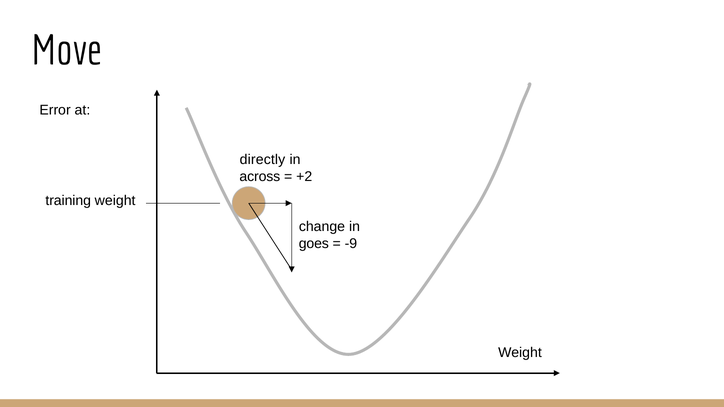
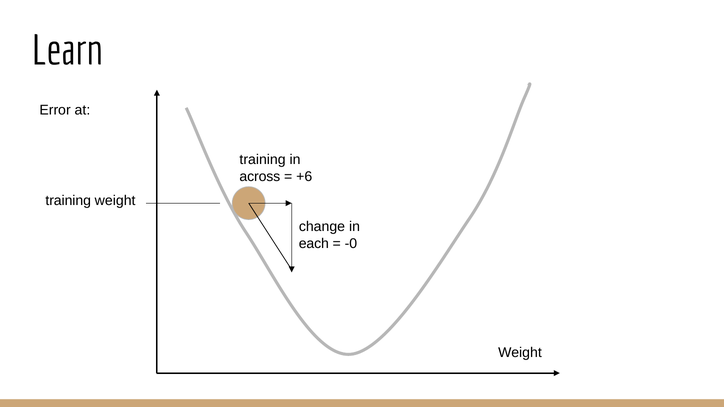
Move: Move -> Learn
directly at (262, 160): directly -> training
+2: +2 -> +6
goes: goes -> each
-9: -9 -> -0
